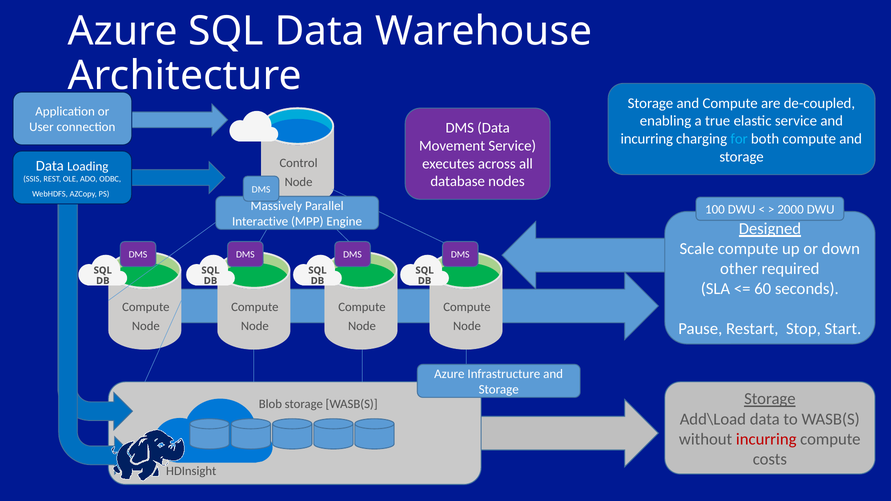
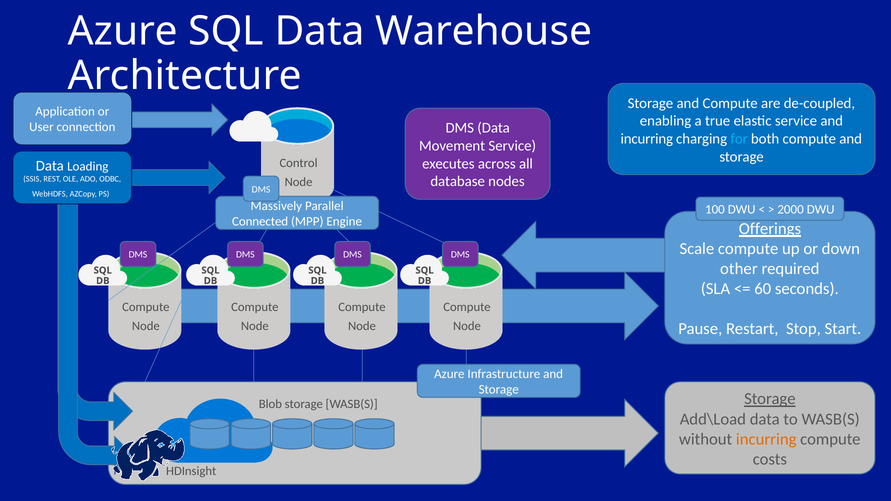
Interactive: Interactive -> Connected
Designed: Designed -> Offerings
incurring at (766, 439) colour: red -> orange
